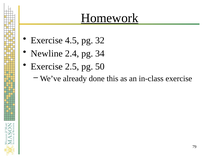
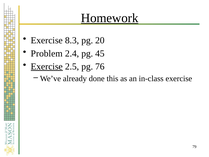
4.5: 4.5 -> 8.3
32: 32 -> 20
Newline: Newline -> Problem
34: 34 -> 45
Exercise at (47, 66) underline: none -> present
50: 50 -> 76
